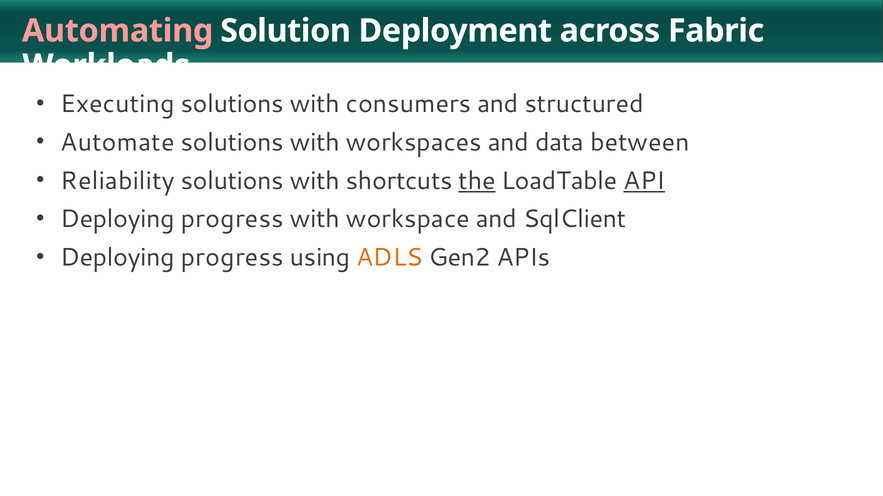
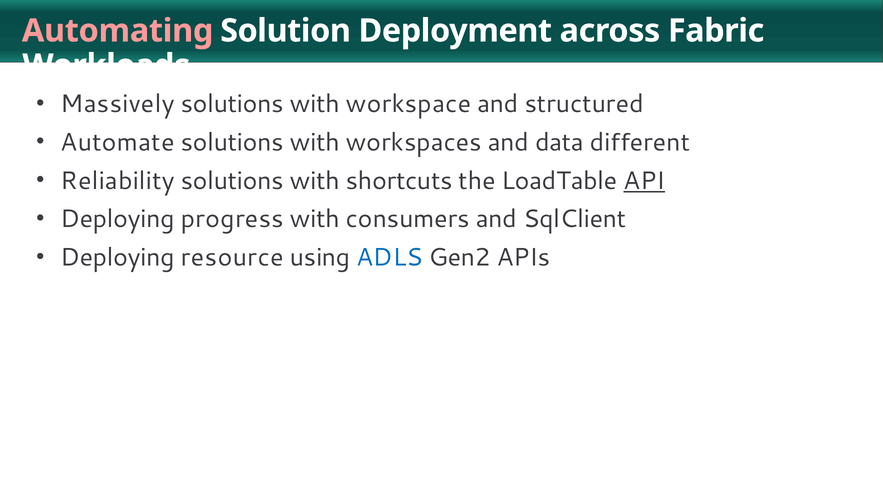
Executing: Executing -> Massively
consumers: consumers -> workspace
between: between -> different
the underline: present -> none
workspace: workspace -> consumers
progress at (232, 258): progress -> resource
ADLS colour: orange -> blue
